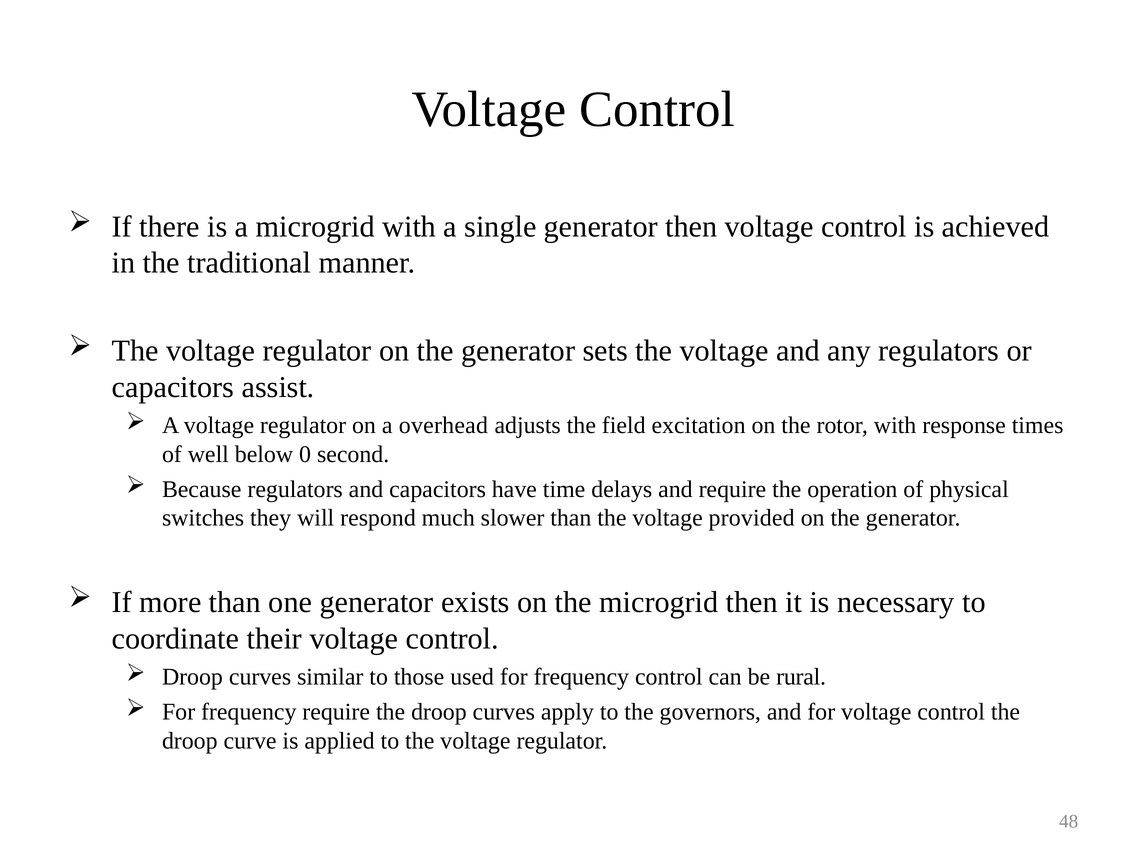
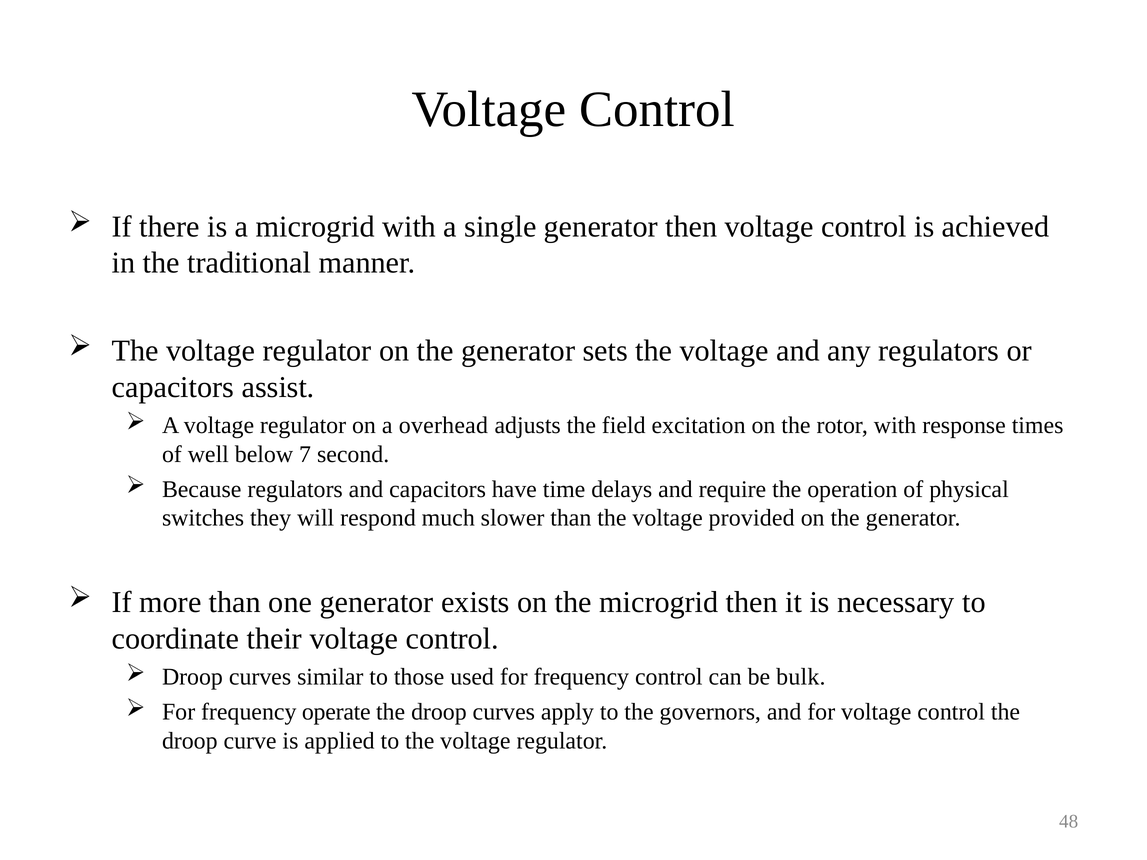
0: 0 -> 7
rural: rural -> bulk
frequency require: require -> operate
